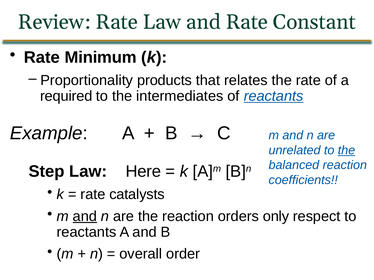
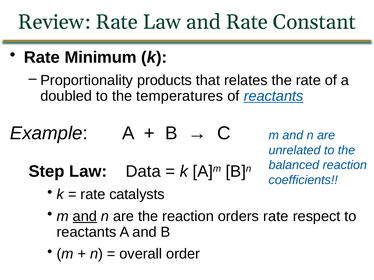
required: required -> doubled
intermediates: intermediates -> temperatures
the at (346, 150) underline: present -> none
Here: Here -> Data
orders only: only -> rate
